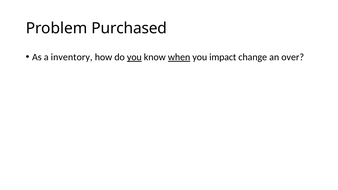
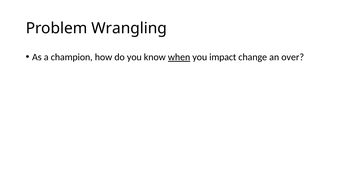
Purchased: Purchased -> Wrangling
inventory: inventory -> champion
you at (134, 57) underline: present -> none
